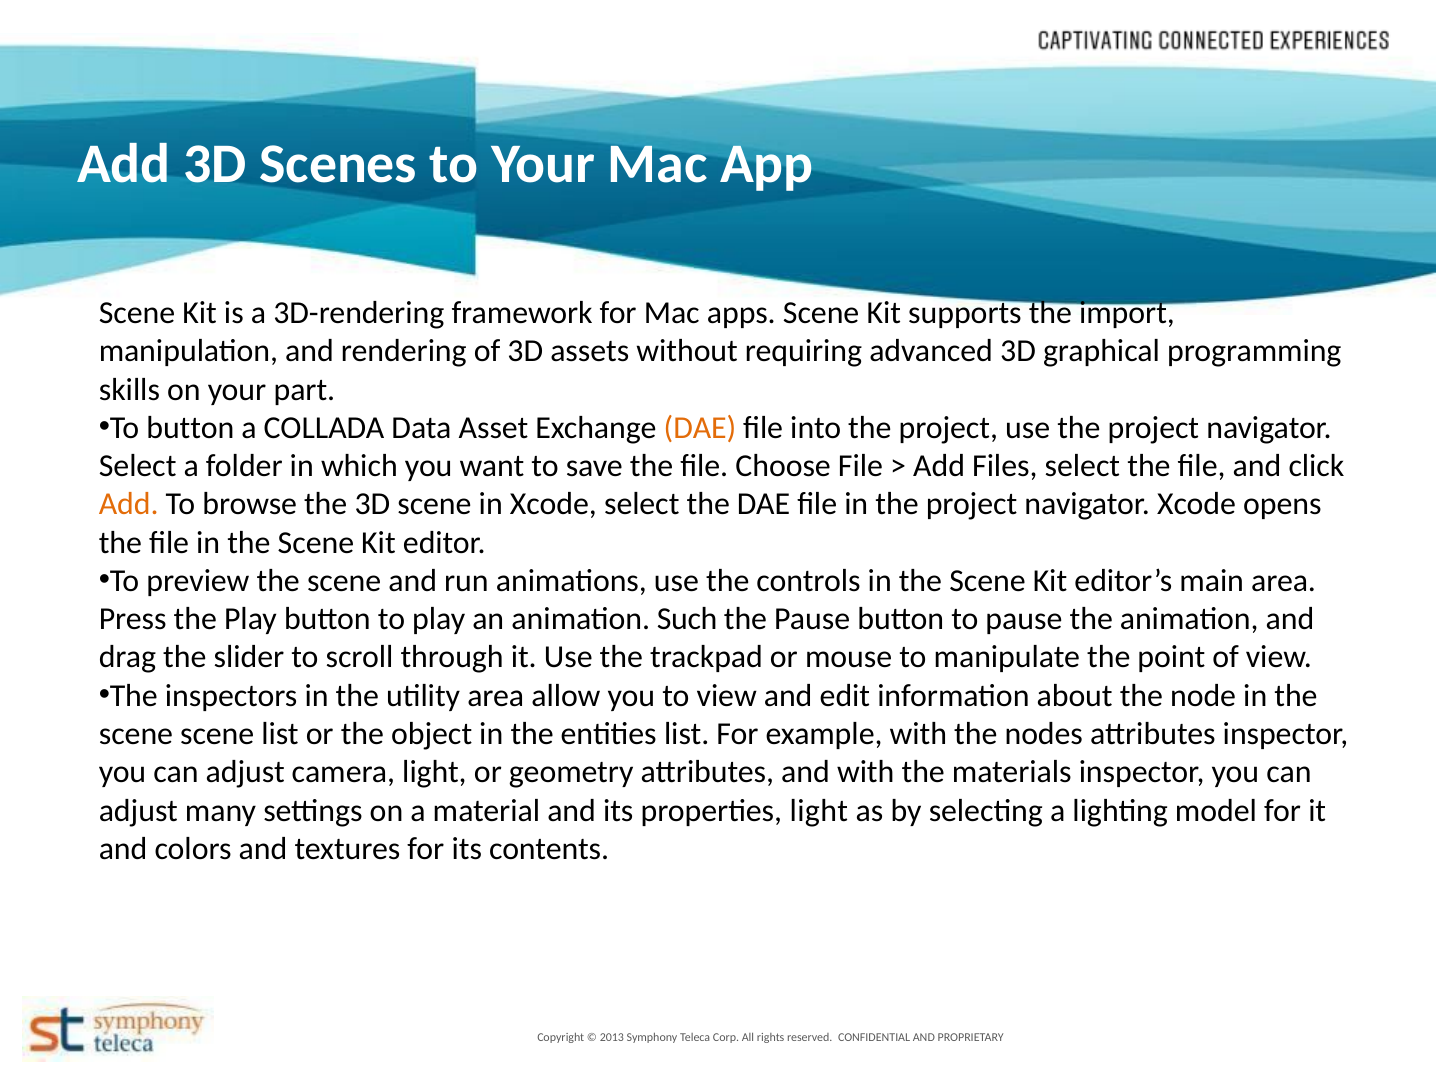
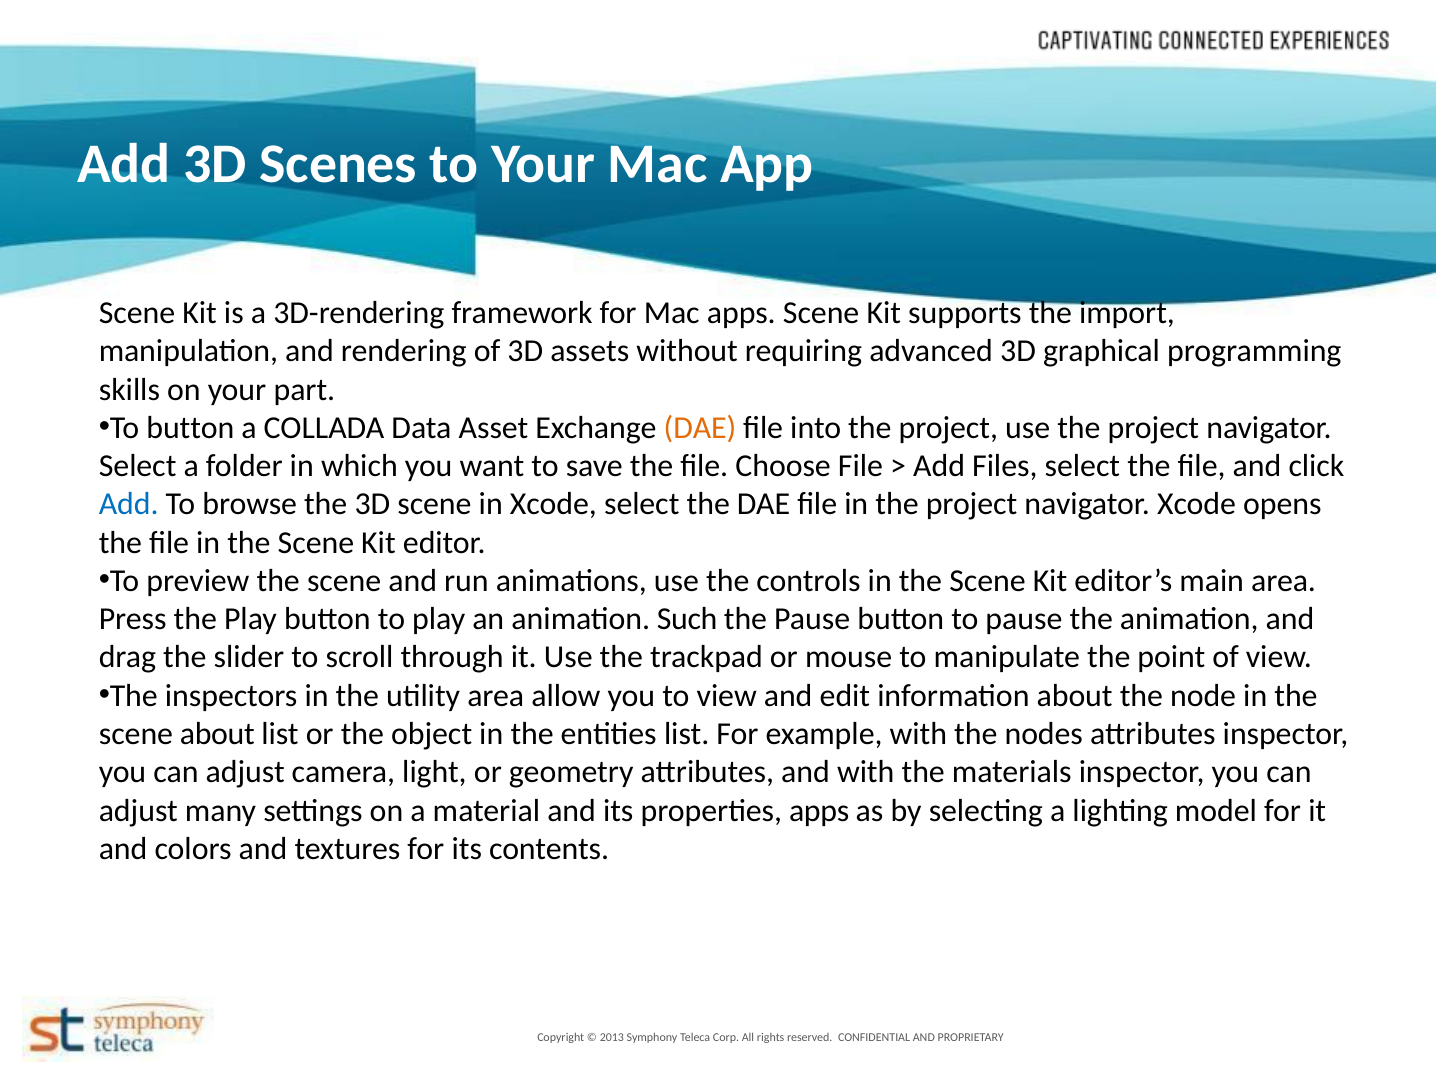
Add at (129, 504) colour: orange -> blue
scene scene: scene -> about
properties light: light -> apps
